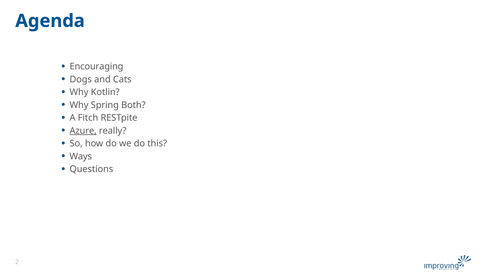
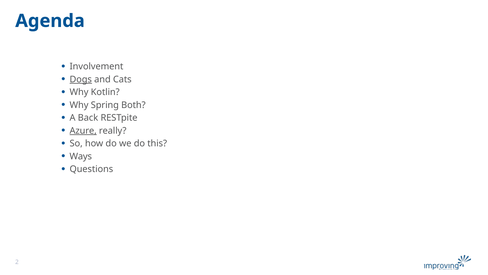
Encouraging: Encouraging -> Involvement
Dogs underline: none -> present
Fitch: Fitch -> Back
